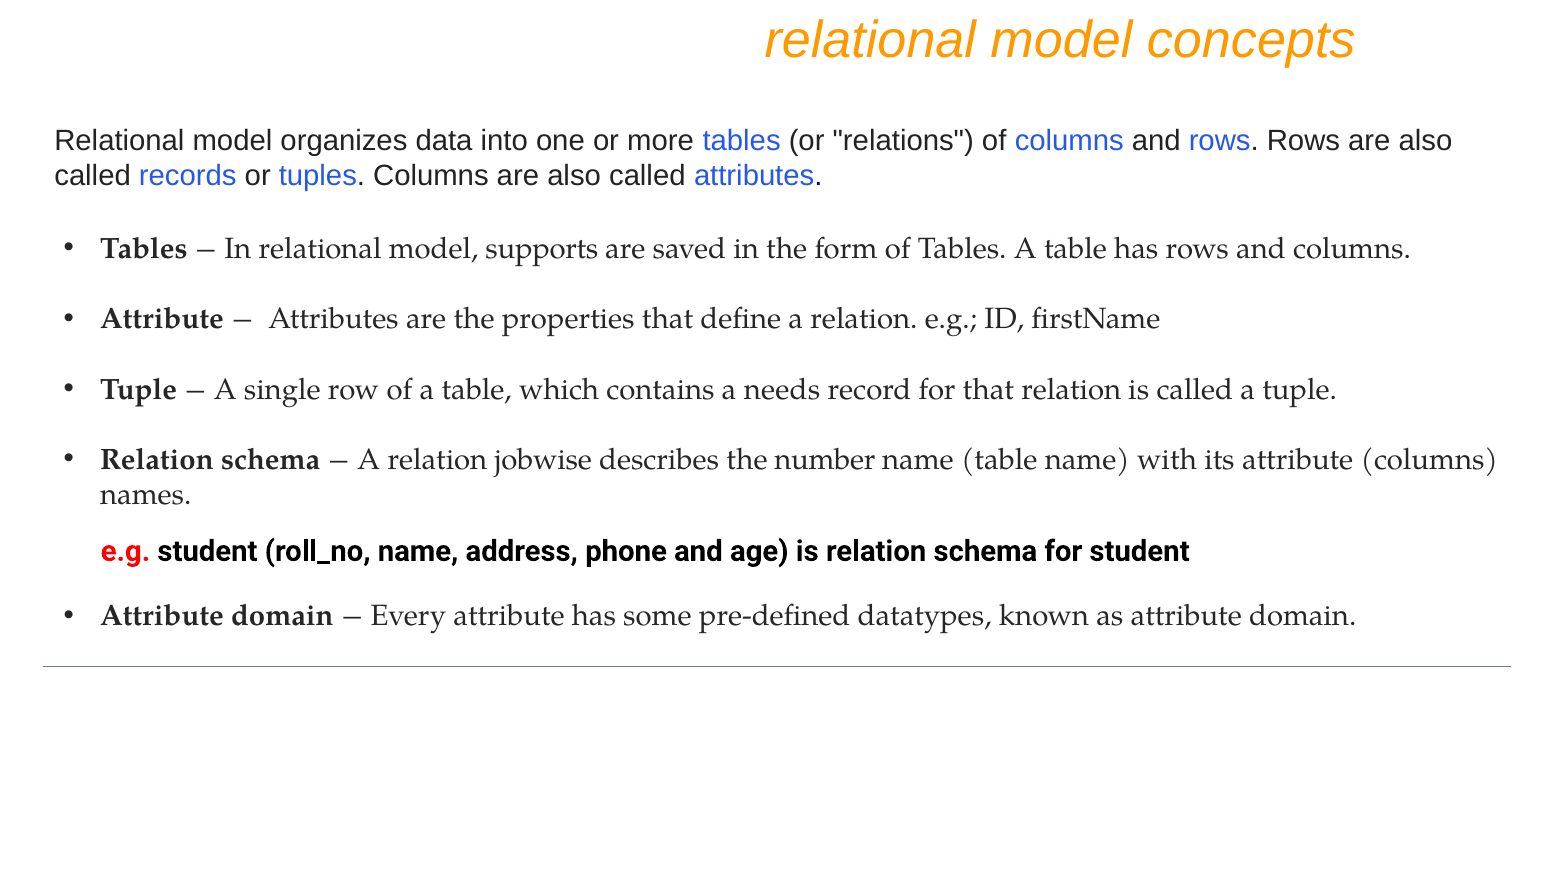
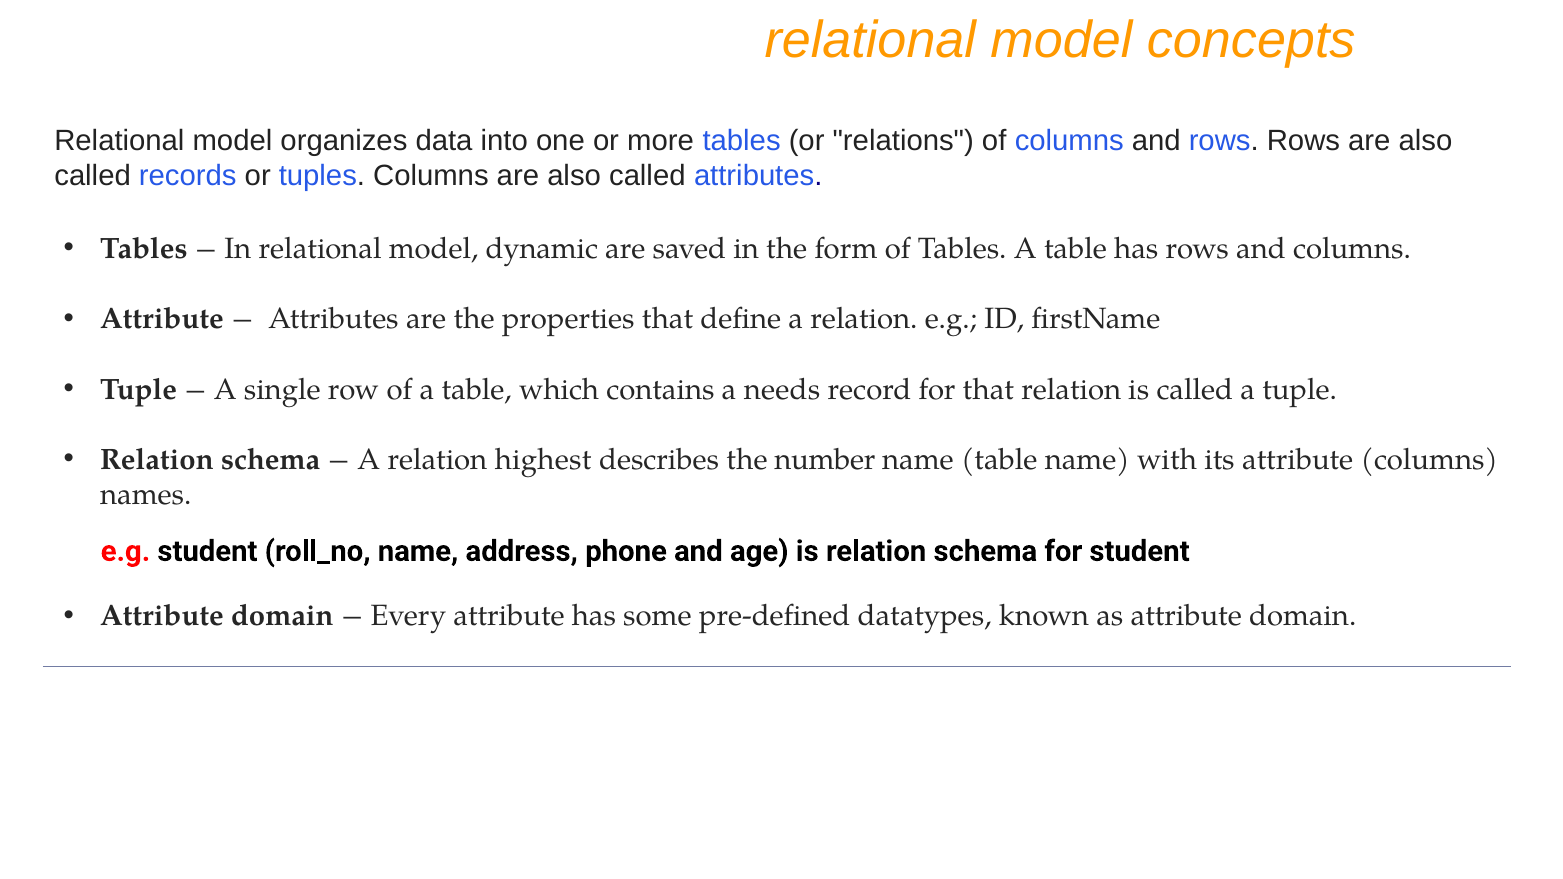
supports: supports -> dynamic
jobwise: jobwise -> highest
